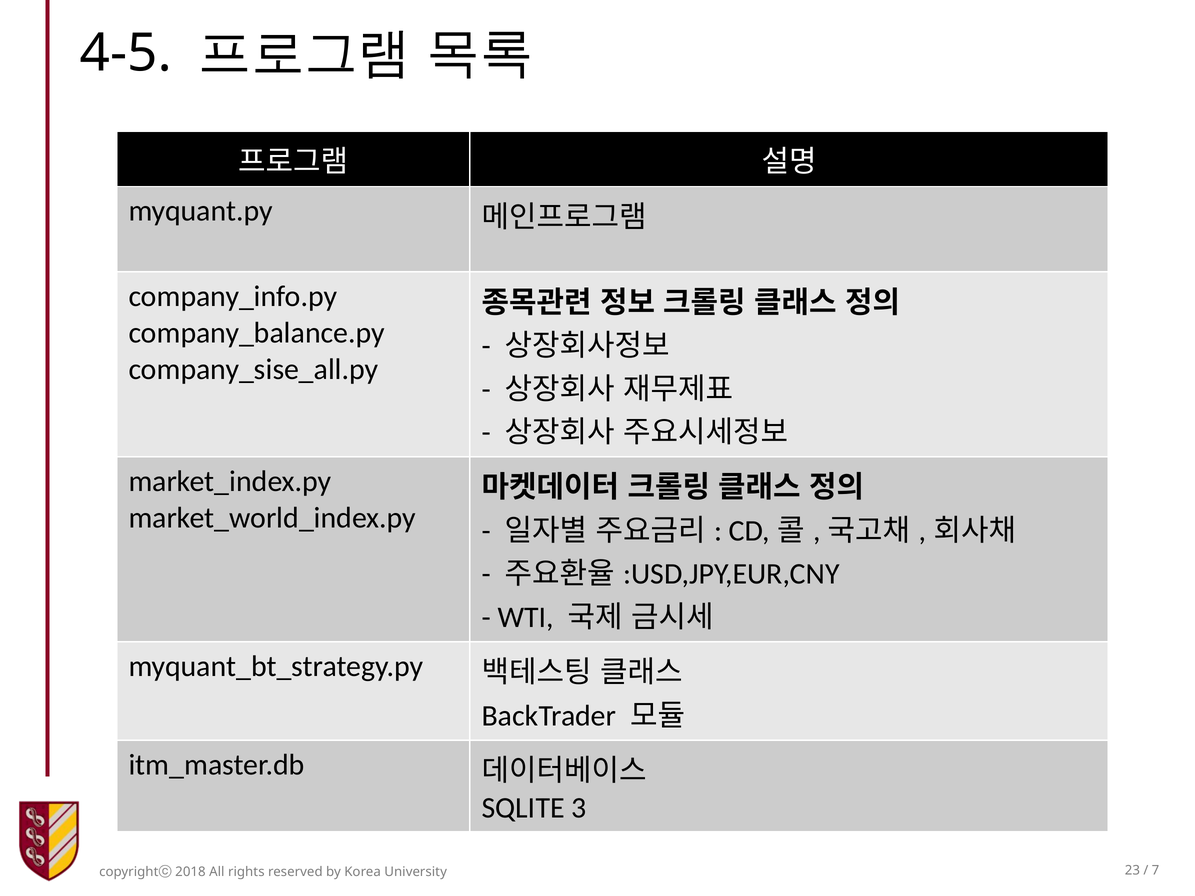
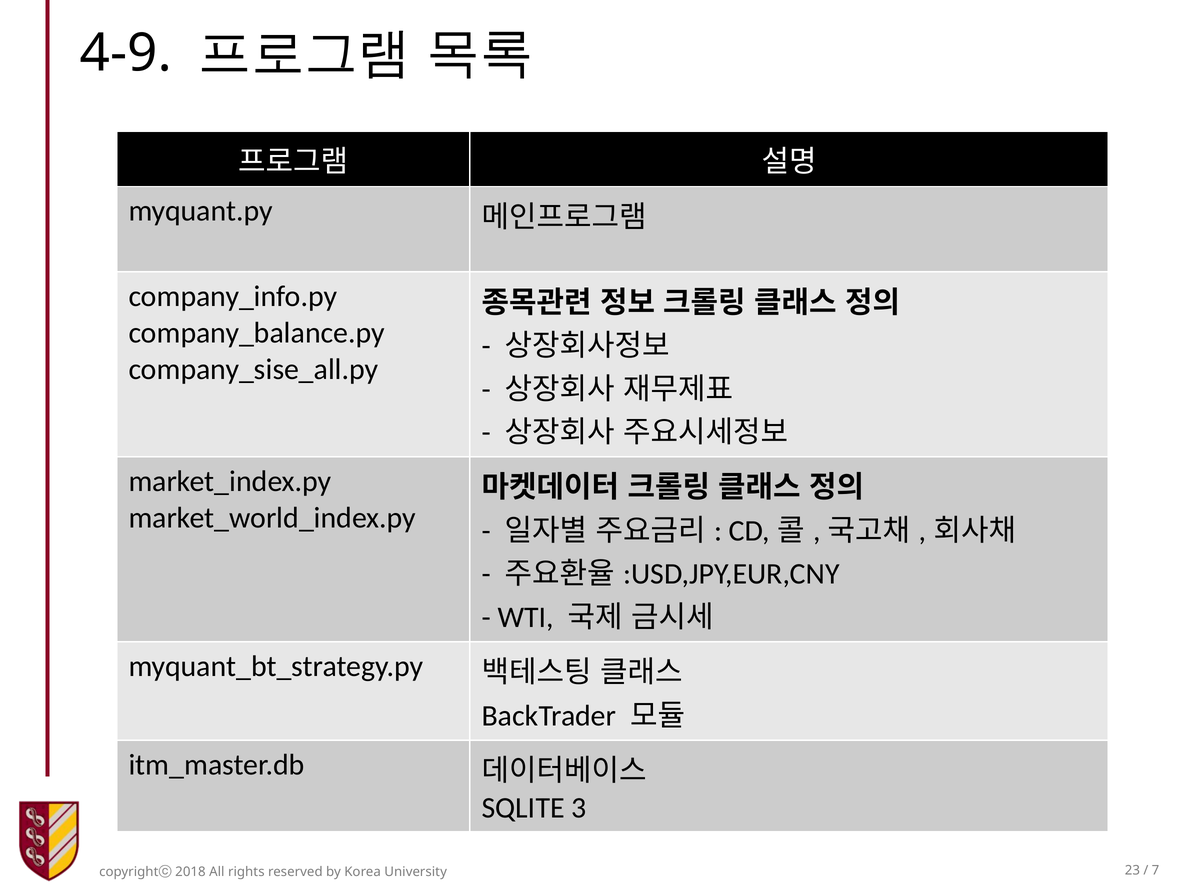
4-5: 4-5 -> 4-9
